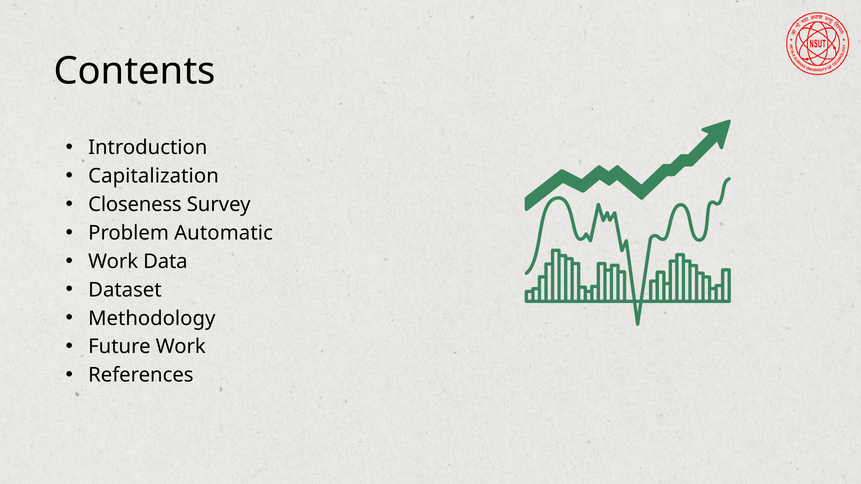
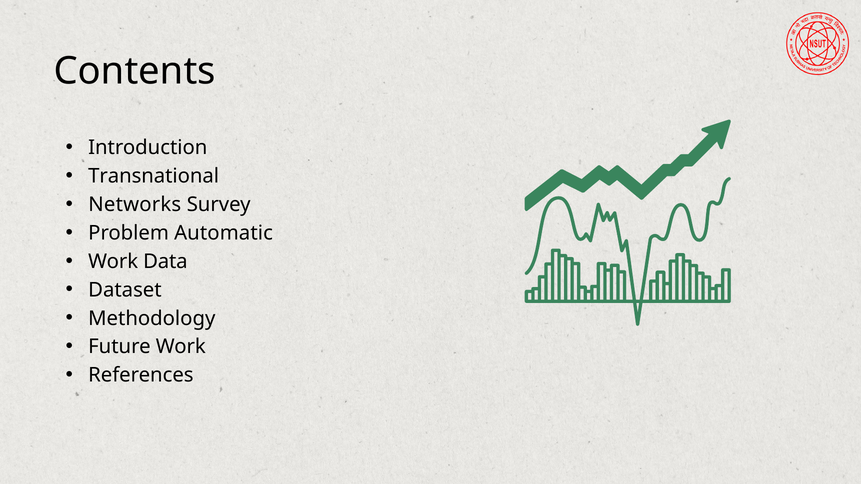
Capitalization: Capitalization -> Transnational
Closeness: Closeness -> Networks
